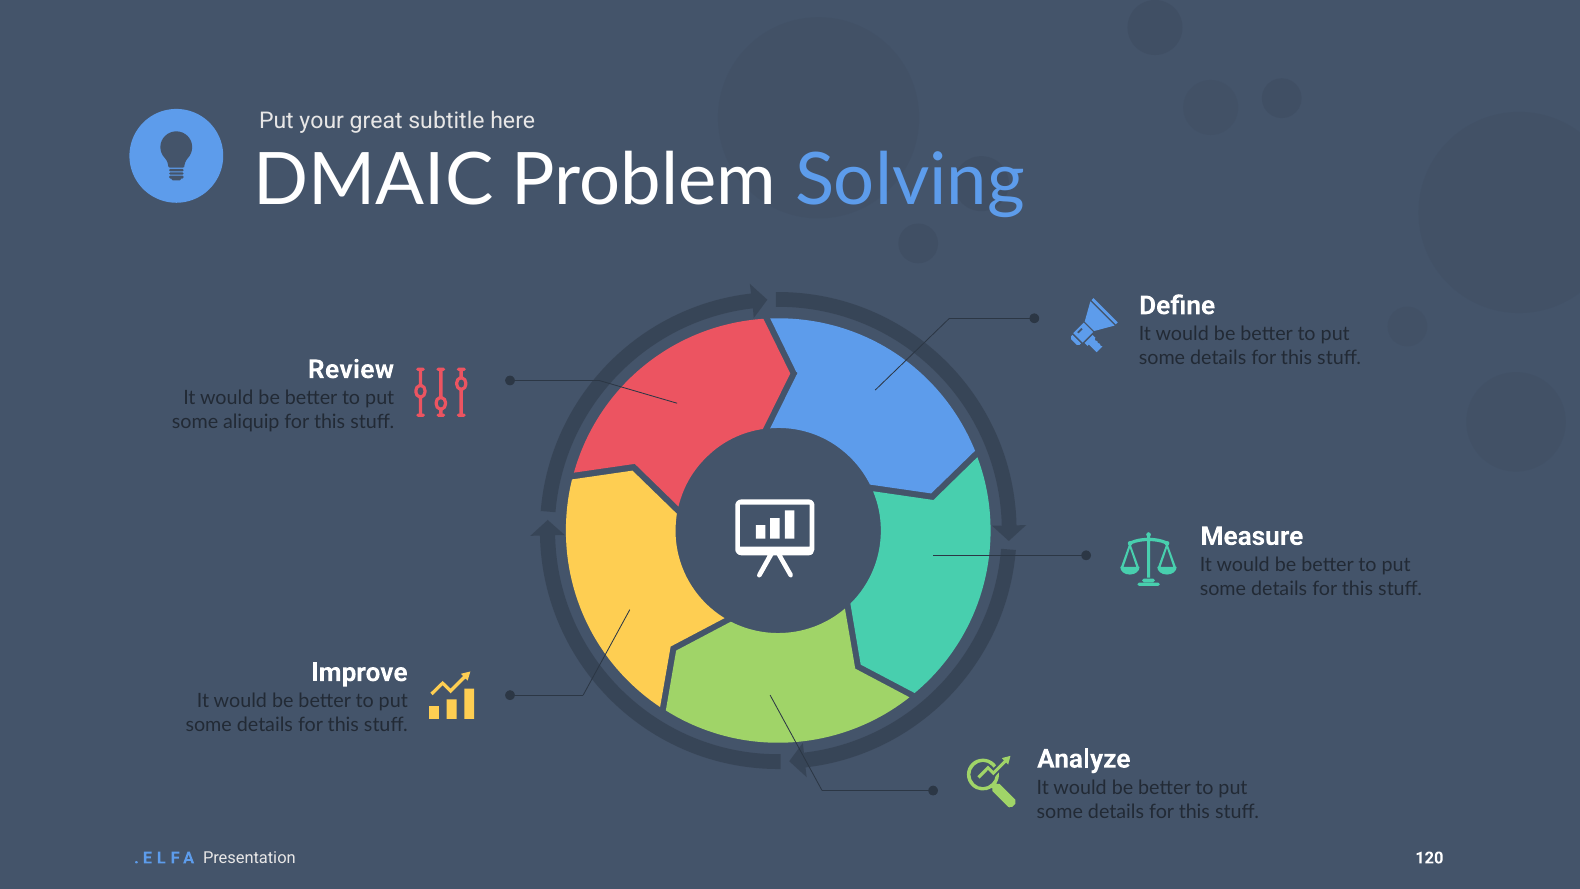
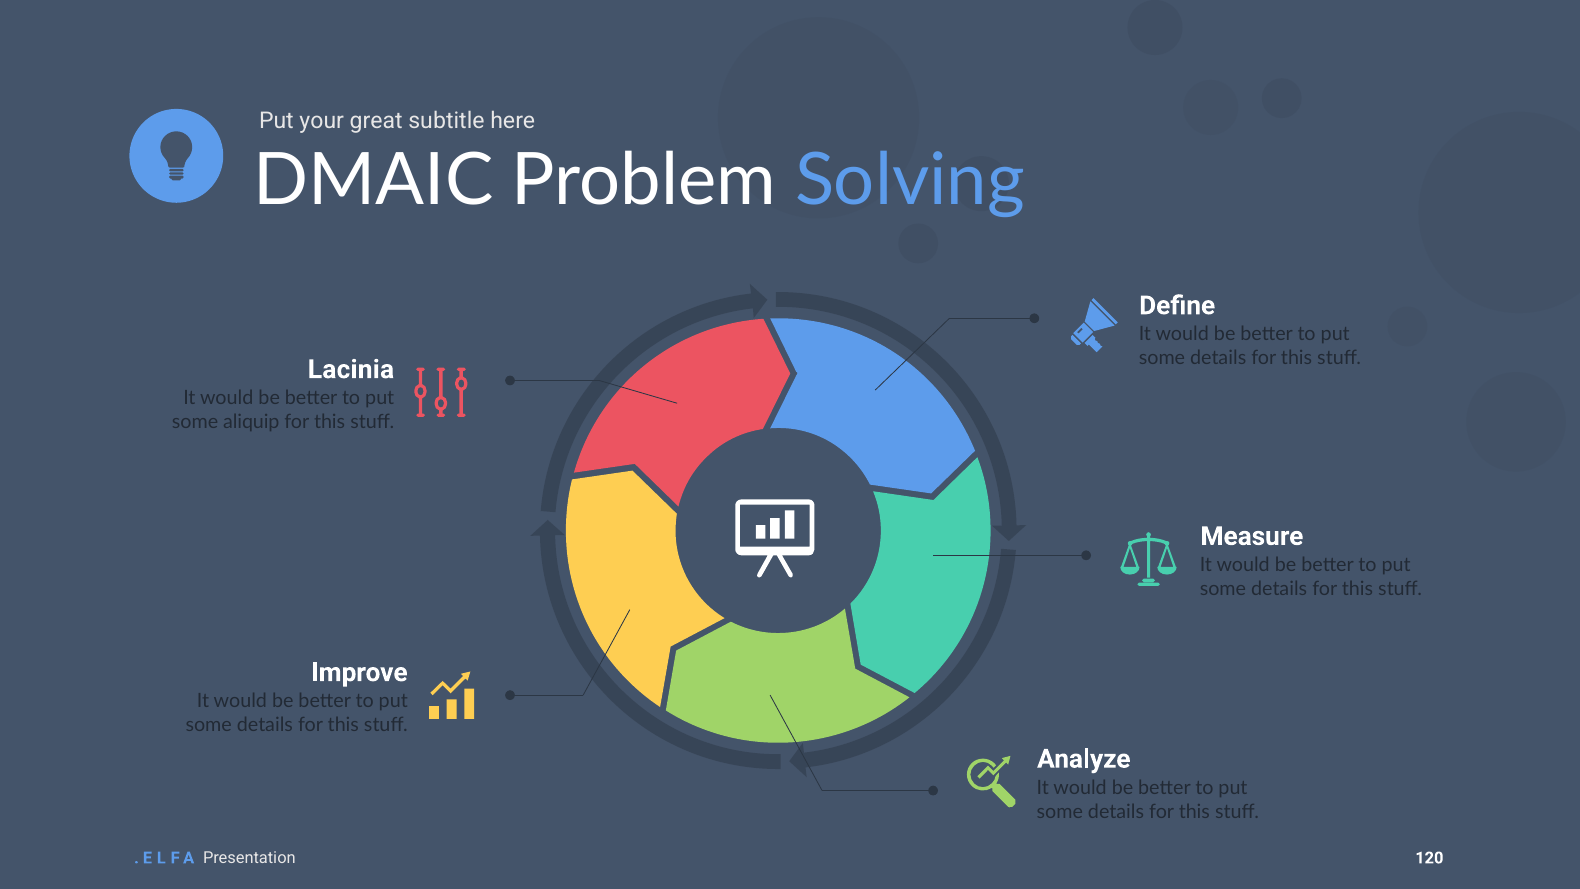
Review: Review -> Lacinia
